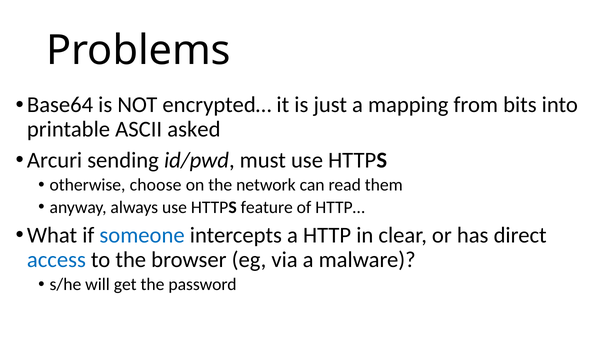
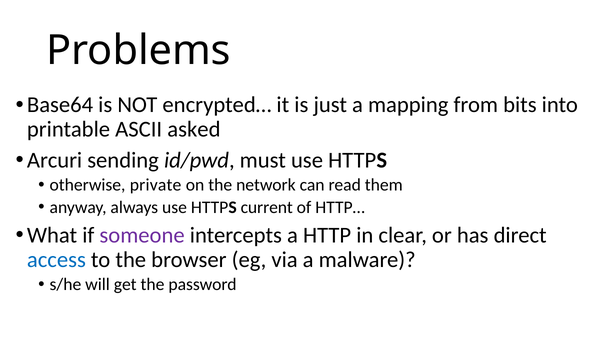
choose: choose -> private
feature: feature -> current
someone colour: blue -> purple
